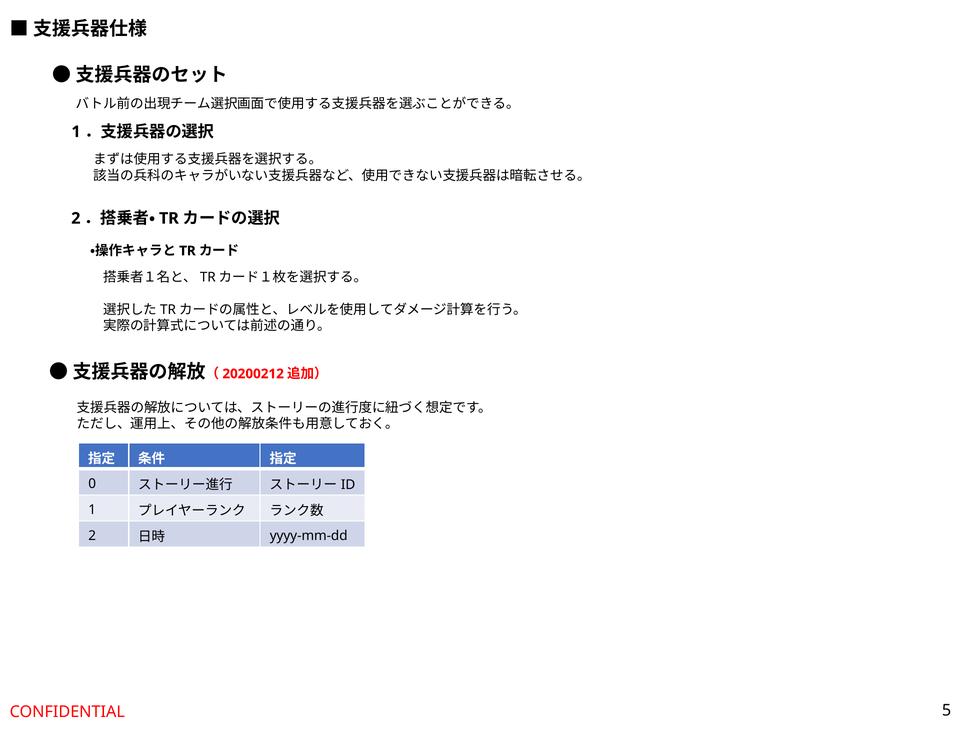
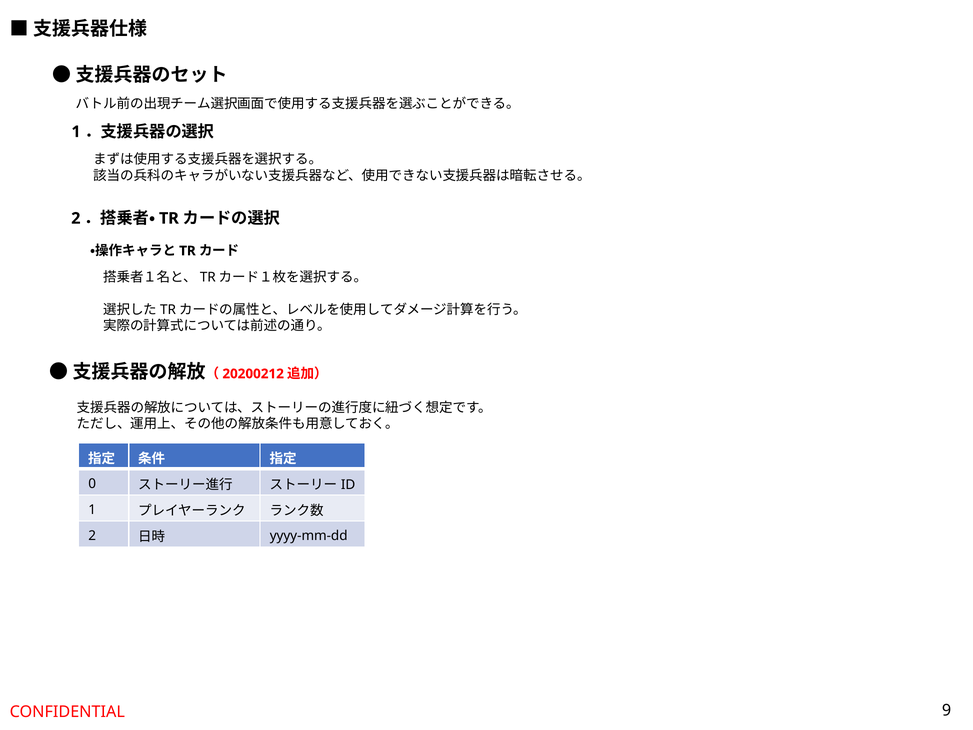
5: 5 -> 9
